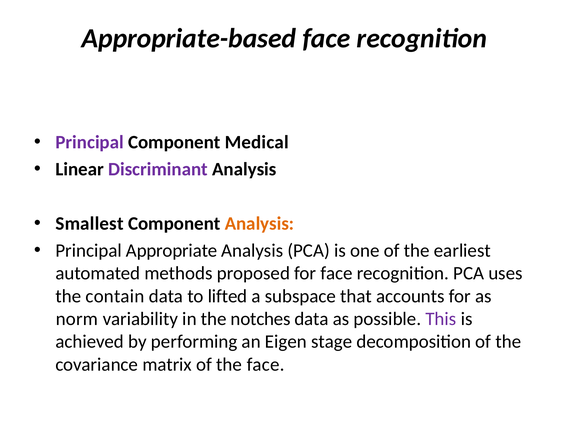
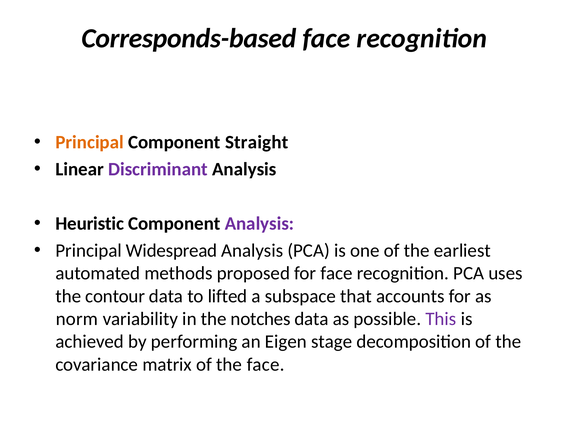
Appropriate-based: Appropriate-based -> Corresponds-based
Principal at (90, 142) colour: purple -> orange
Medical: Medical -> Straight
Smallest: Smallest -> Heuristic
Analysis at (259, 223) colour: orange -> purple
Appropriate: Appropriate -> Widespread
contain: contain -> contour
